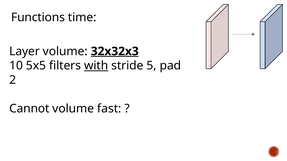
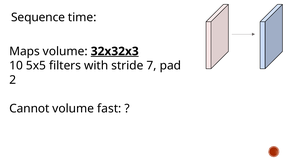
Functions: Functions -> Sequence
Layer: Layer -> Maps
with underline: present -> none
5: 5 -> 7
